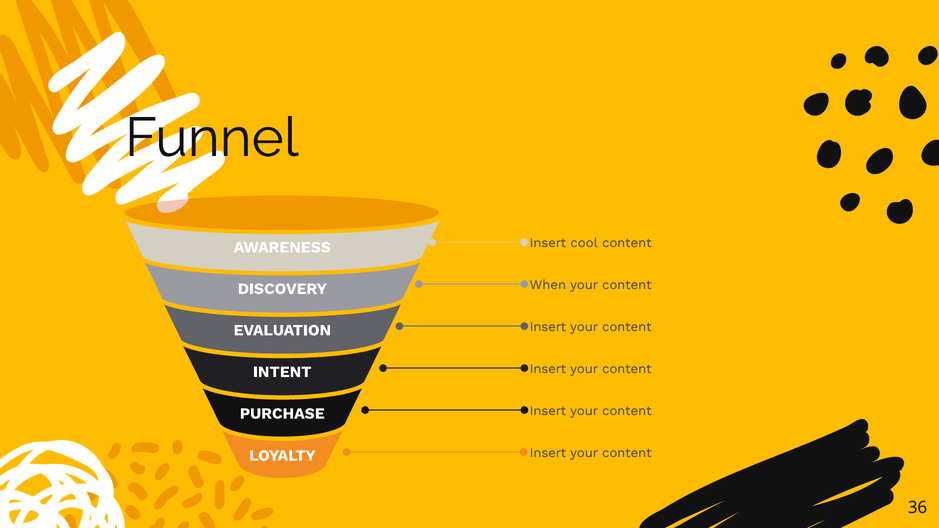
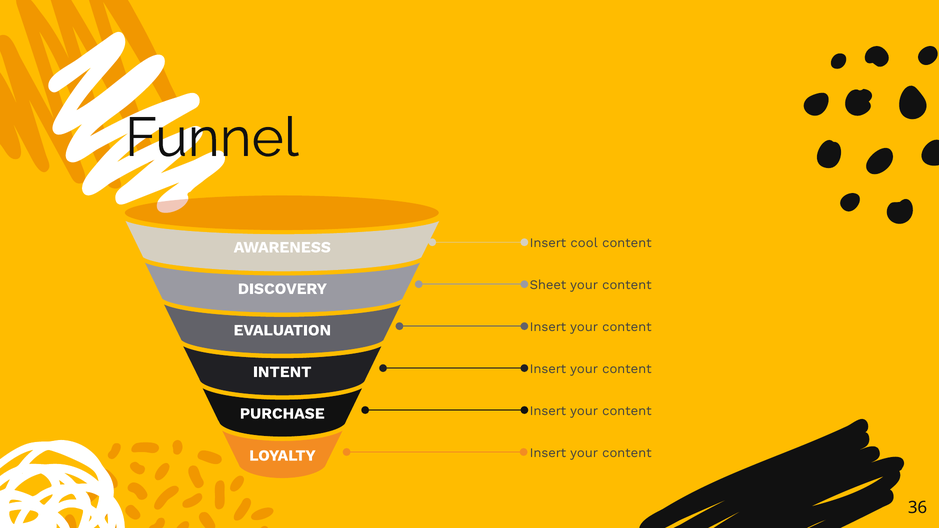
When: When -> Sheet
